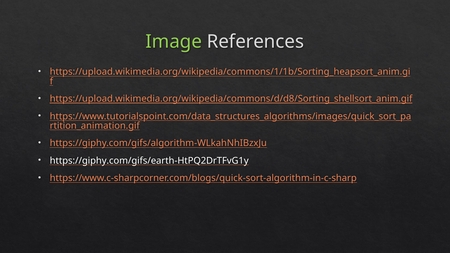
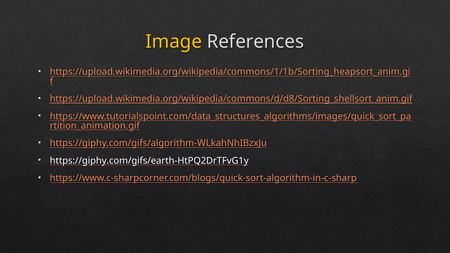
Image colour: light green -> yellow
